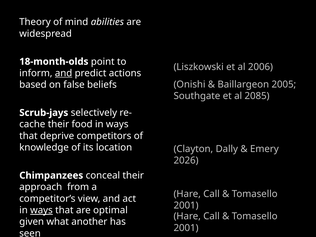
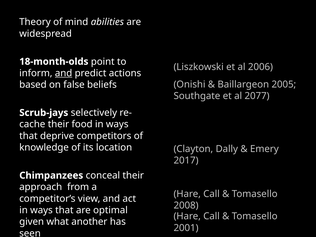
2085: 2085 -> 2077
2026: 2026 -> 2017
2001 at (186, 205): 2001 -> 2008
ways at (41, 210) underline: present -> none
